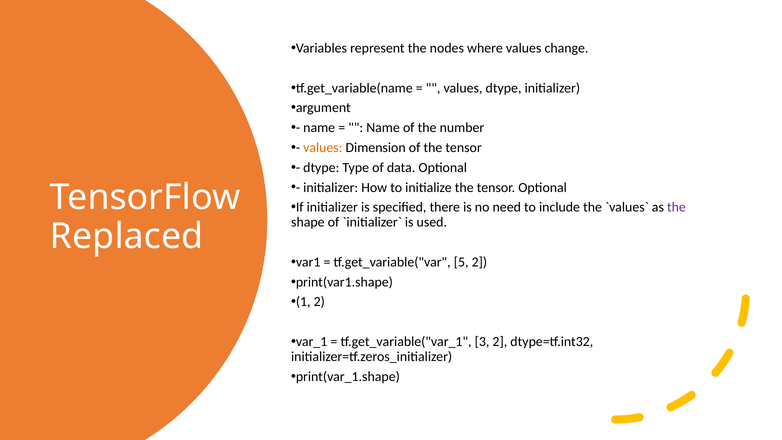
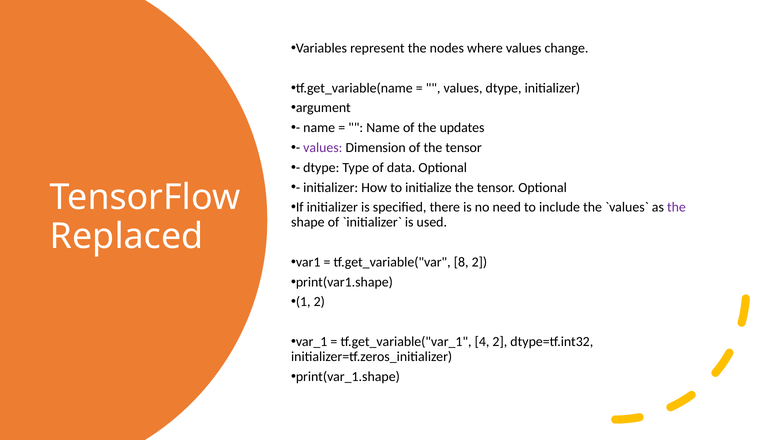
number: number -> updates
values at (323, 148) colour: orange -> purple
5: 5 -> 8
3: 3 -> 4
